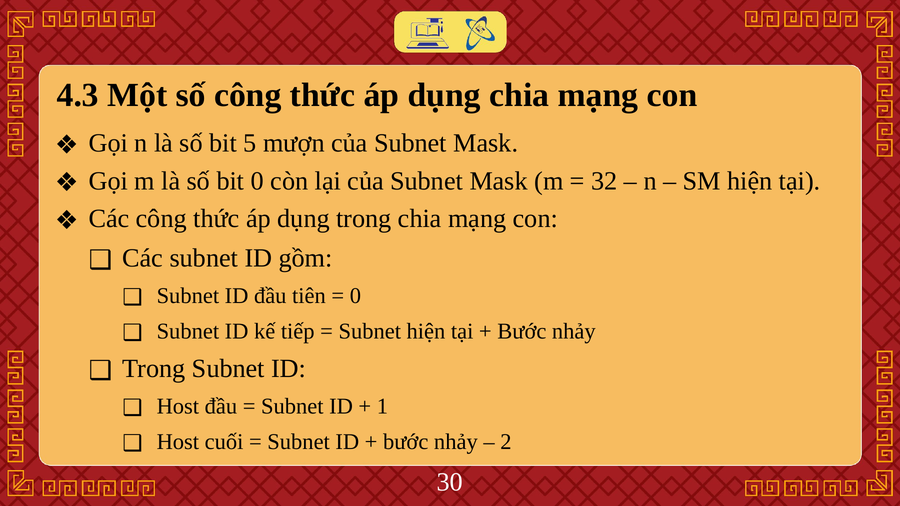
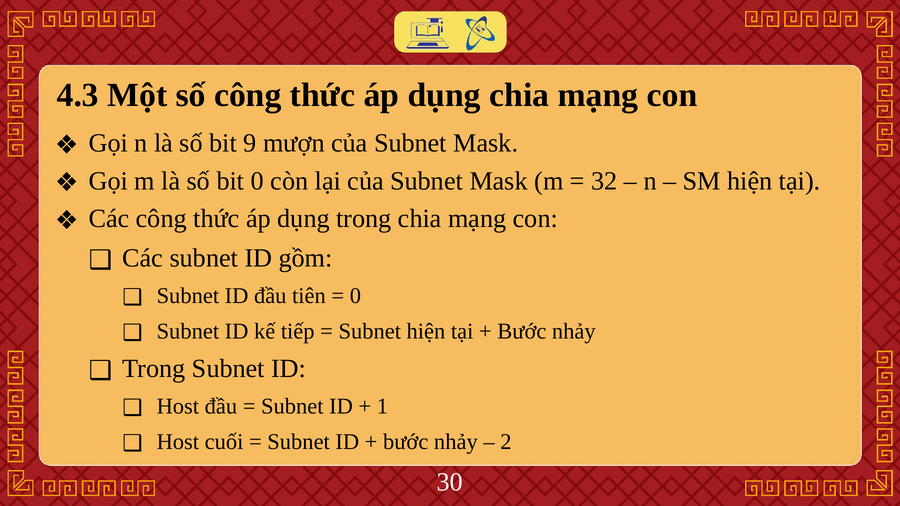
5: 5 -> 9
